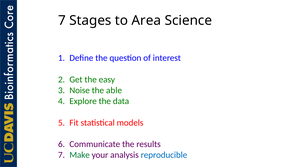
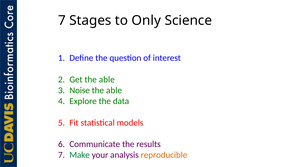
Area: Area -> Only
Get the easy: easy -> able
reproducible colour: blue -> orange
